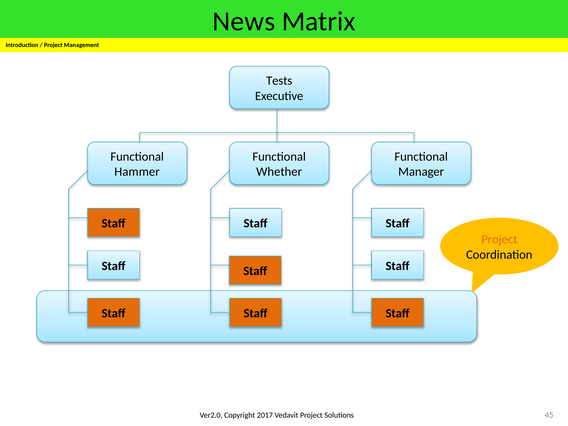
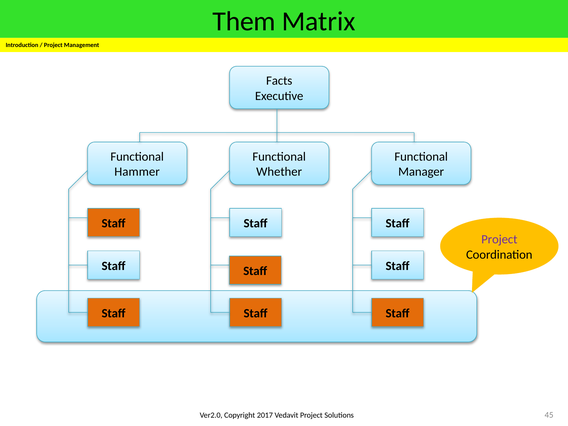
News: News -> Them
Tests: Tests -> Facts
Project at (499, 239) colour: orange -> purple
